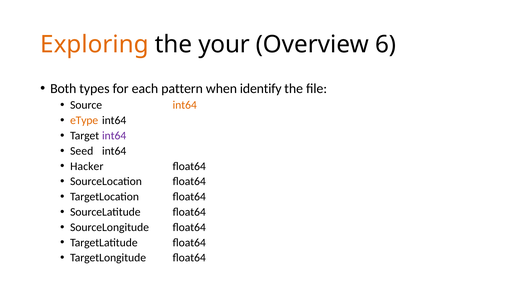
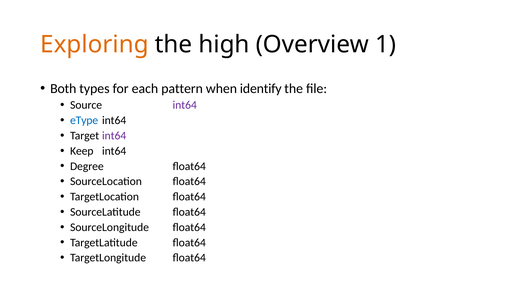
your: your -> high
6: 6 -> 1
int64 at (185, 105) colour: orange -> purple
eType colour: orange -> blue
Seed: Seed -> Keep
Hacker: Hacker -> Degree
